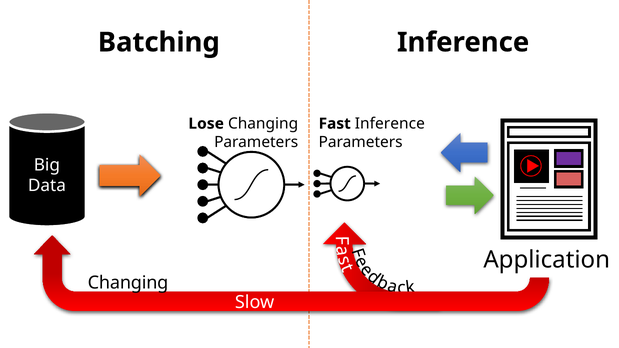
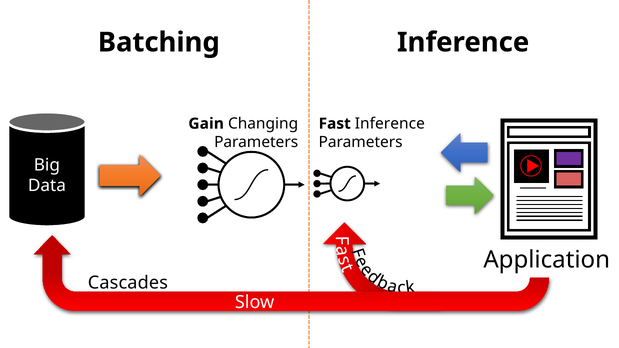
Lose: Lose -> Gain
Changing at (128, 283): Changing -> Cascades
